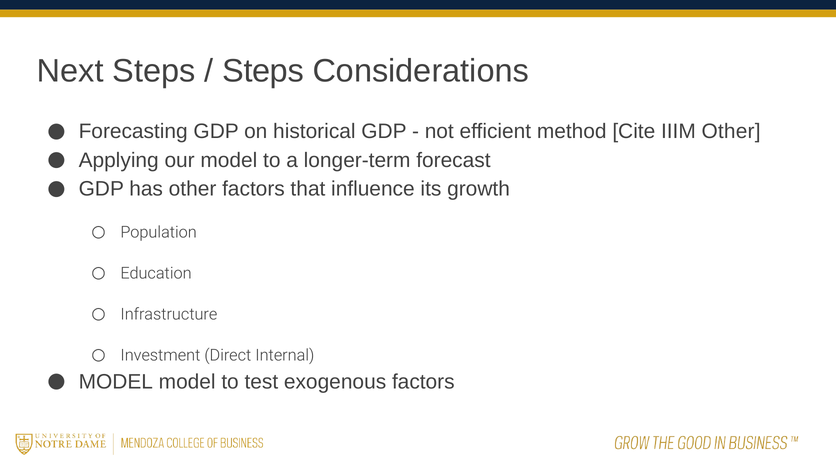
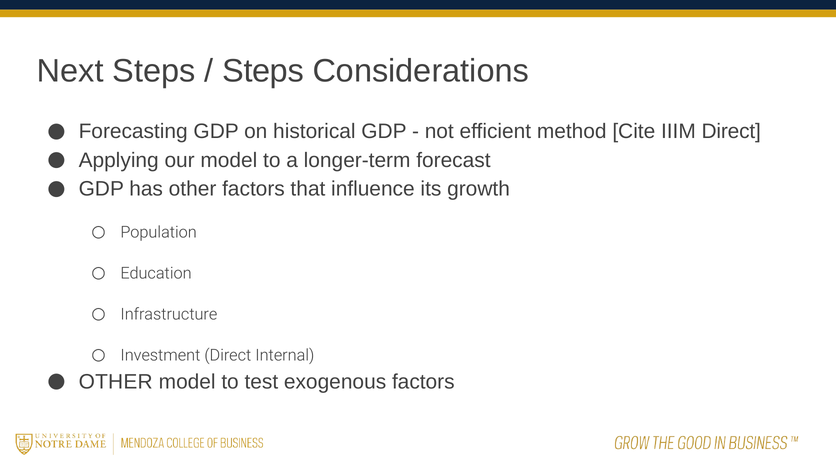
IIIM Other: Other -> Direct
MODEL at (116, 382): MODEL -> OTHER
